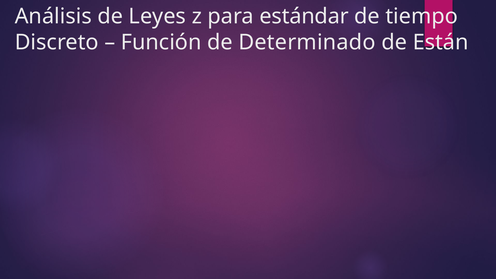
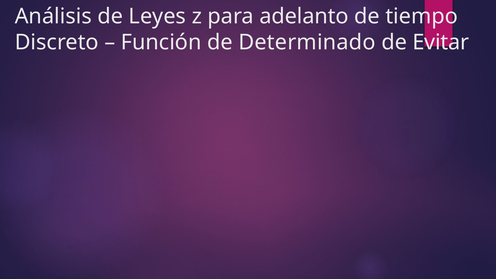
estándar: estándar -> adelanto
Están: Están -> Evitar
